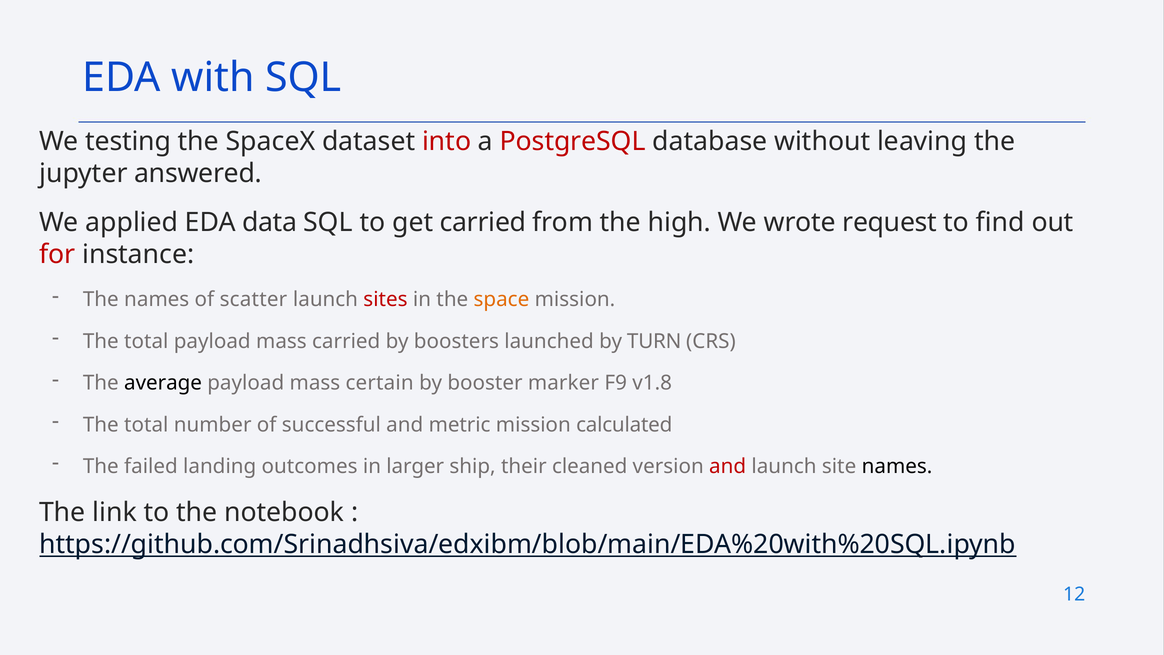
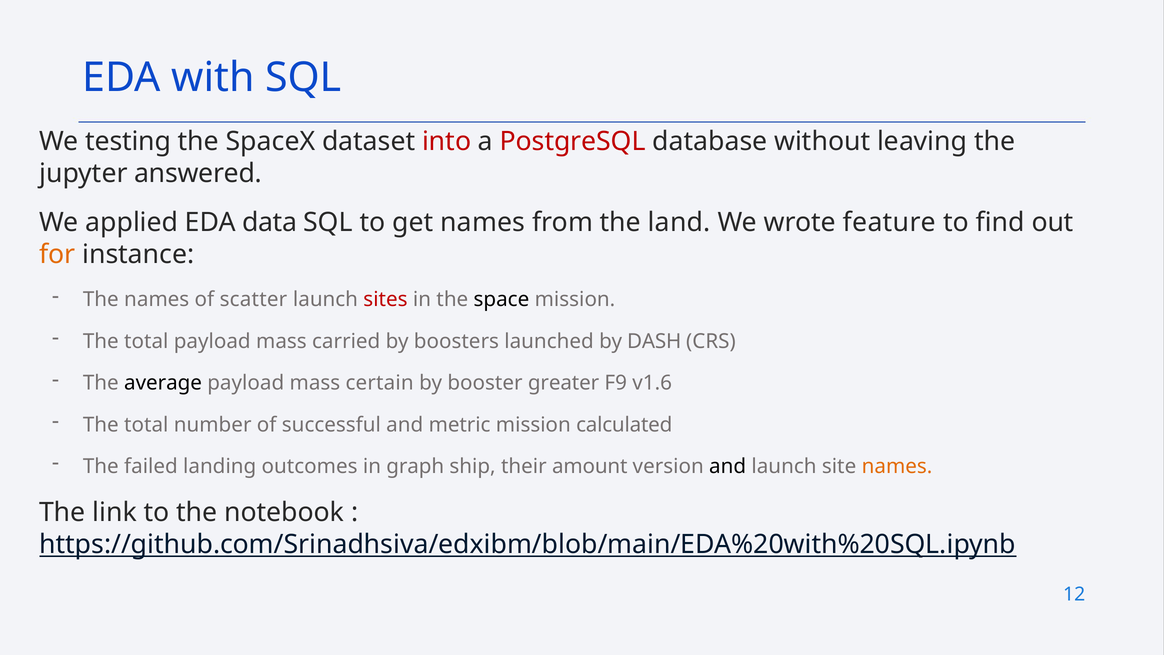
get carried: carried -> names
high: high -> land
request: request -> feature
for colour: red -> orange
space colour: orange -> black
TURN: TURN -> DASH
marker: marker -> greater
v1.8: v1.8 -> v1.6
larger: larger -> graph
cleaned: cleaned -> amount
and at (728, 466) colour: red -> black
names at (897, 466) colour: black -> orange
